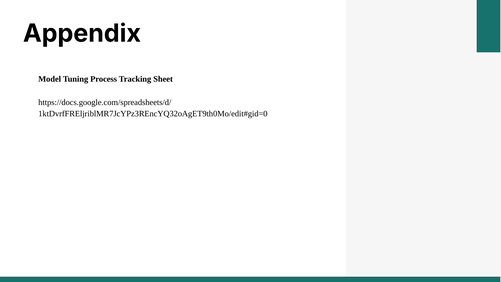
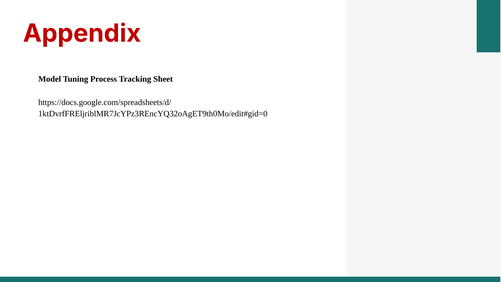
Appendix colour: black -> red
